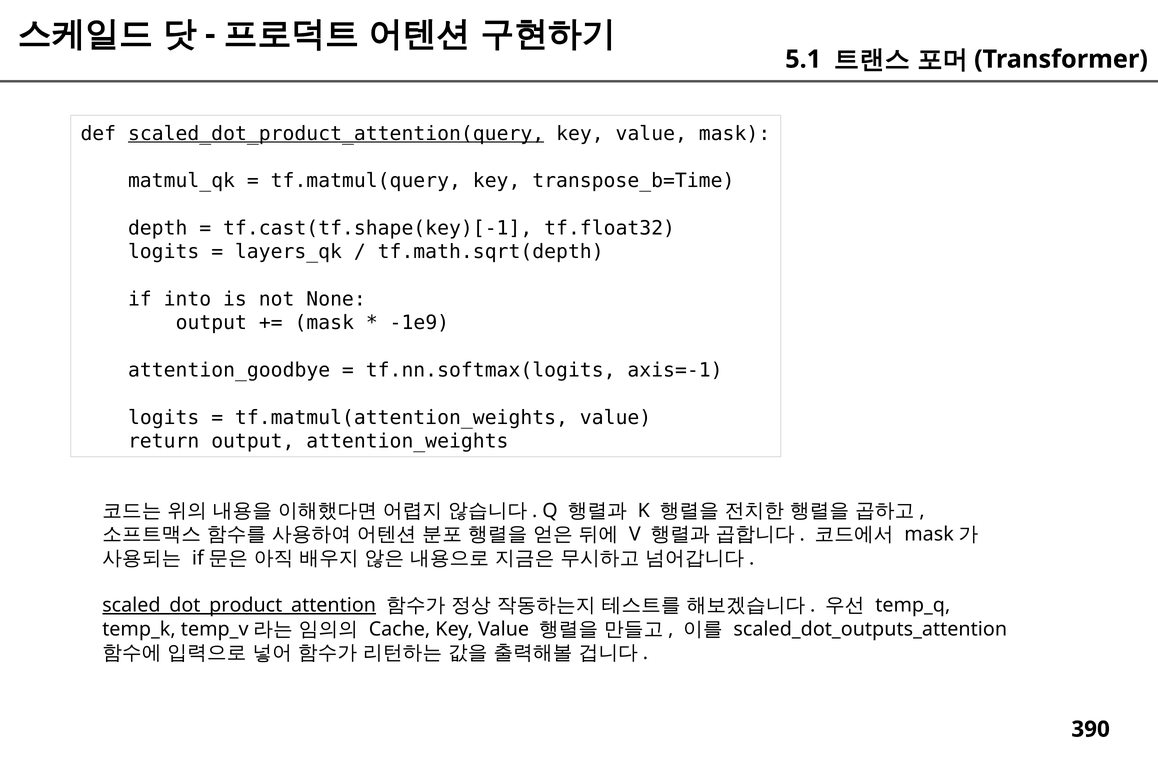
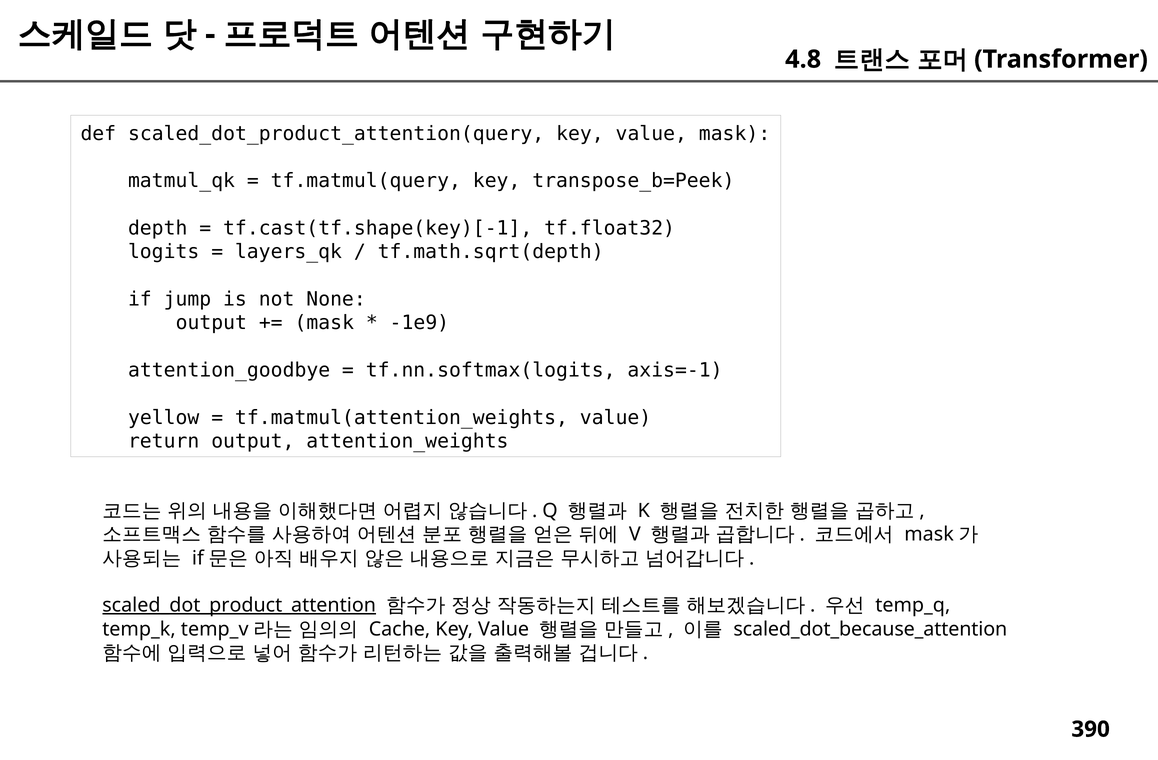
5.1: 5.1 -> 4.8
scaled_dot_product_attention(query underline: present -> none
transpose_b=Time: transpose_b=Time -> transpose_b=Peek
into: into -> jump
logits at (164, 418): logits -> yellow
scaled_dot_outputs_attention: scaled_dot_outputs_attention -> scaled_dot_because_attention
